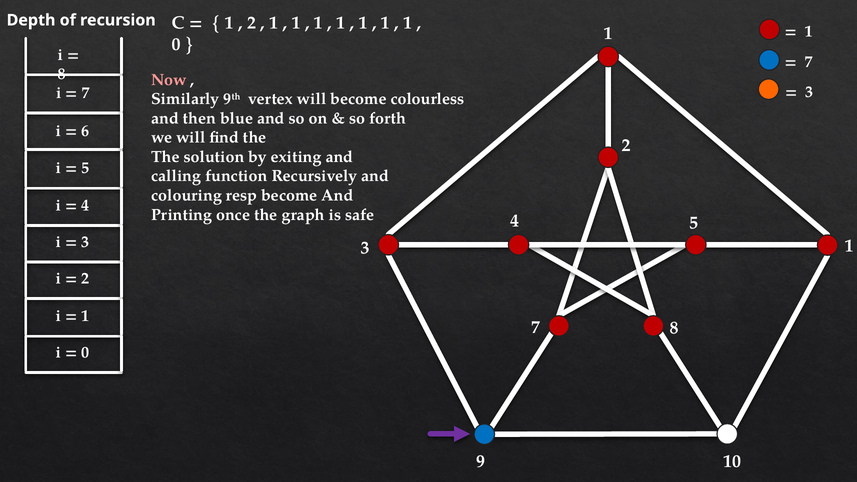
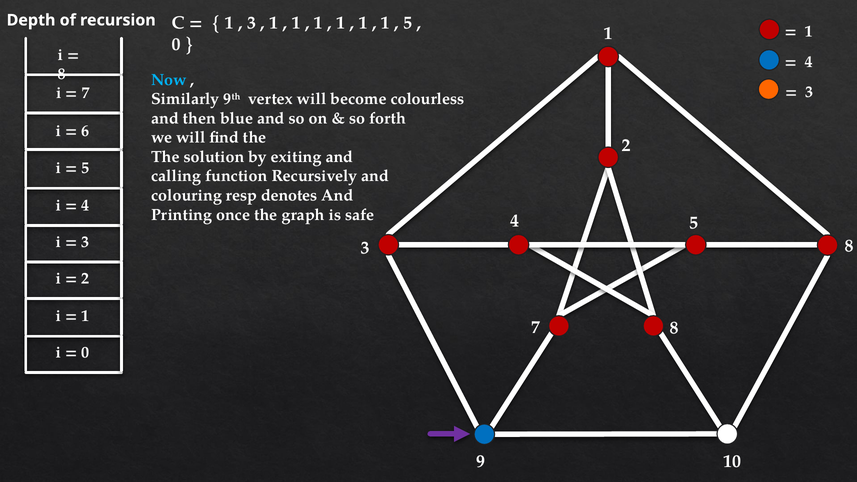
2 at (252, 23): 2 -> 3
1 at (408, 23): 1 -> 5
7 at (809, 62): 7 -> 4
Now colour: pink -> light blue
resp become: become -> denotes
3 1: 1 -> 8
